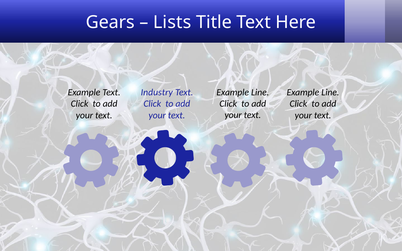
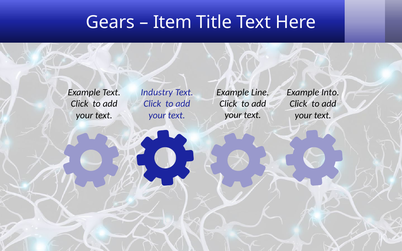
Lists: Lists -> Item
Line at (330, 93): Line -> Into
